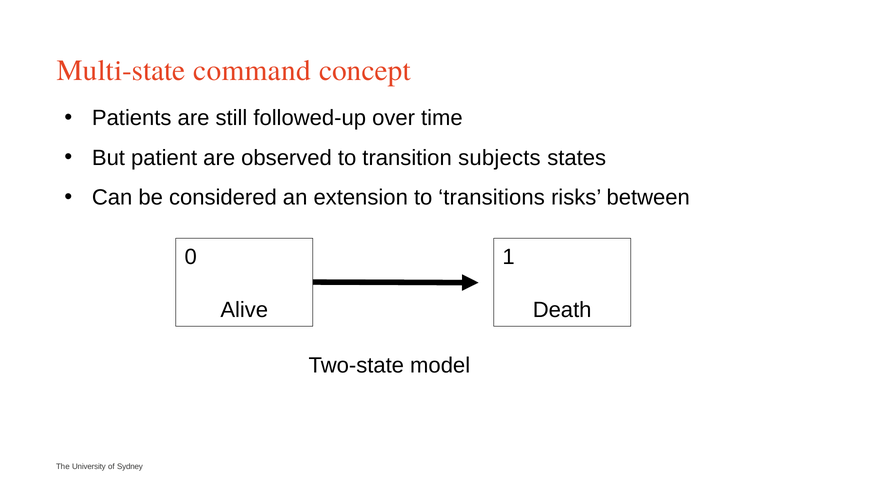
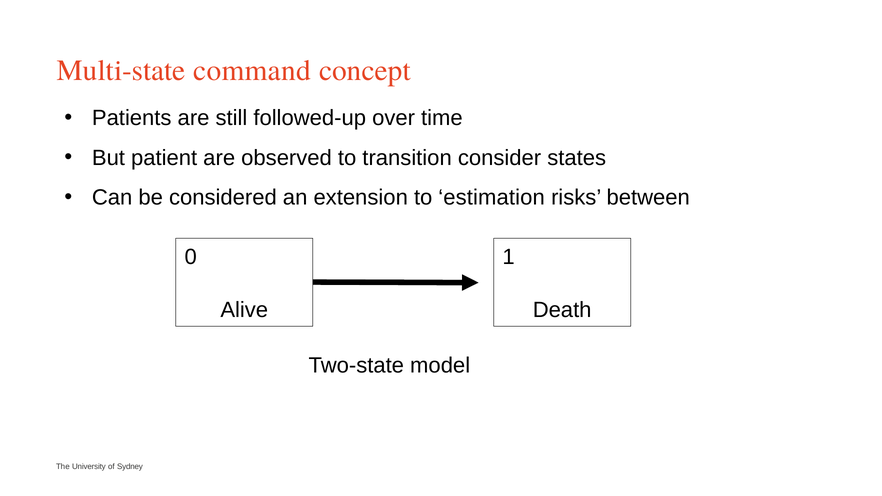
subjects: subjects -> consider
transitions: transitions -> estimation
